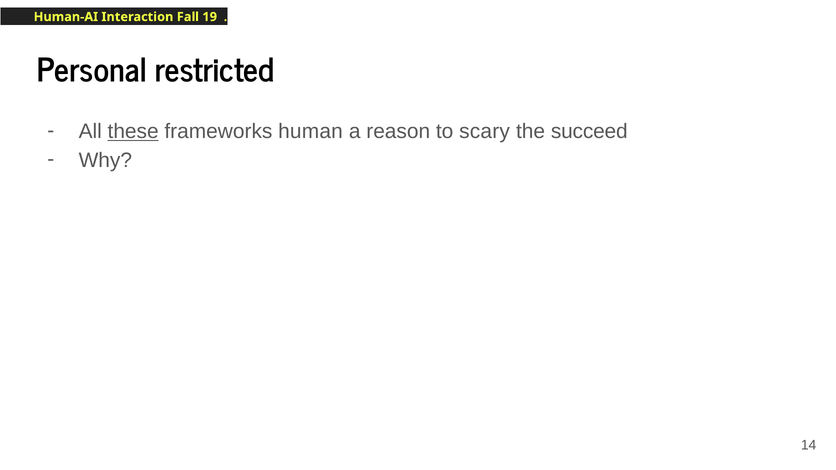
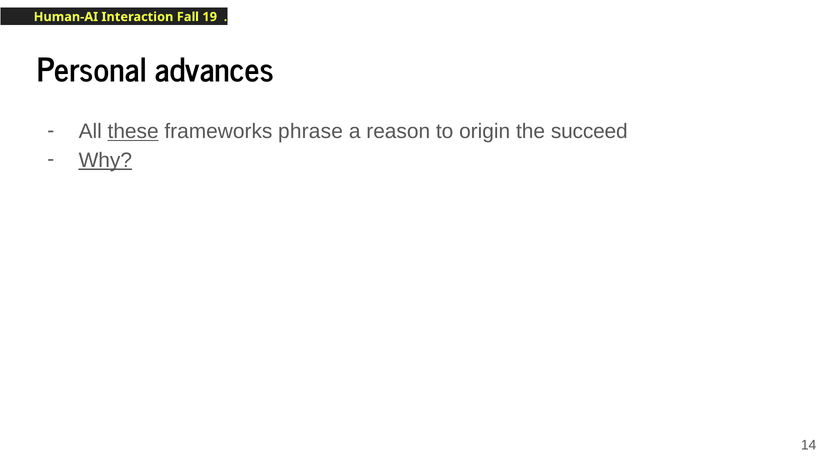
restricted: restricted -> advances
human: human -> phrase
scary: scary -> origin
Why underline: none -> present
